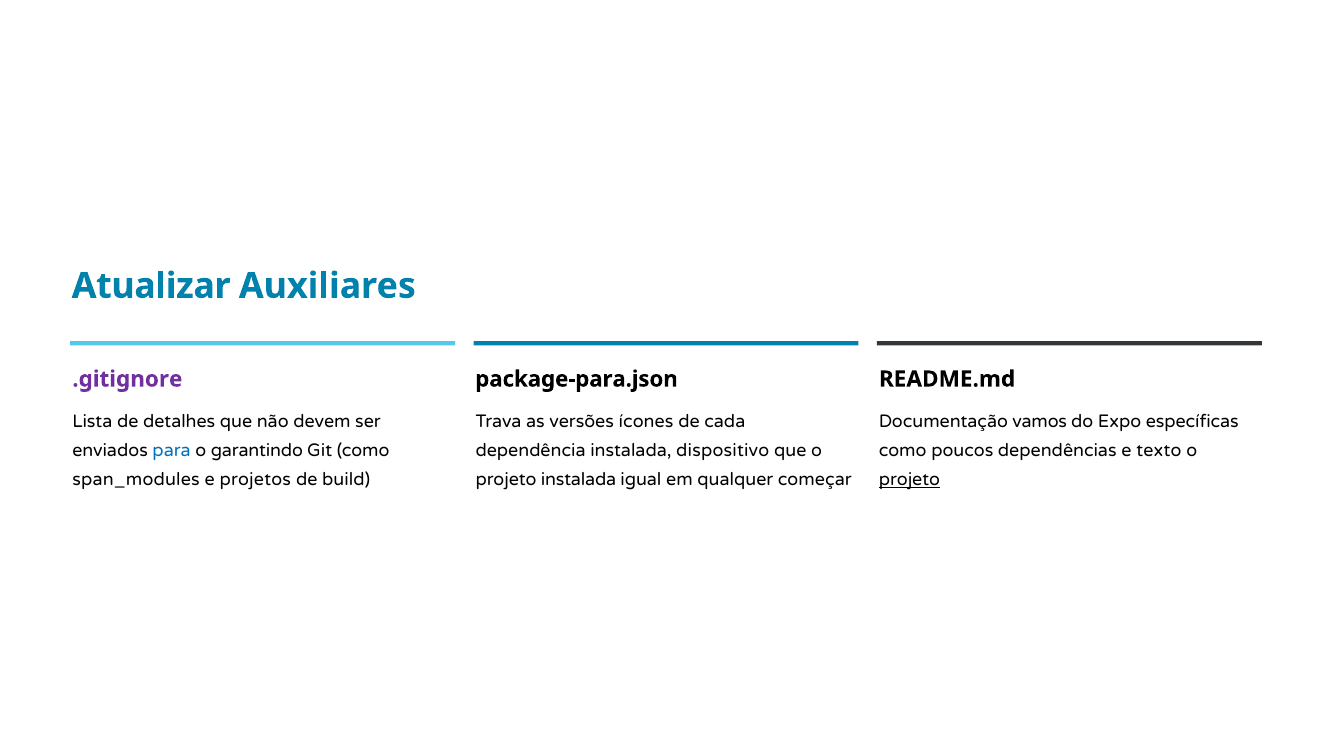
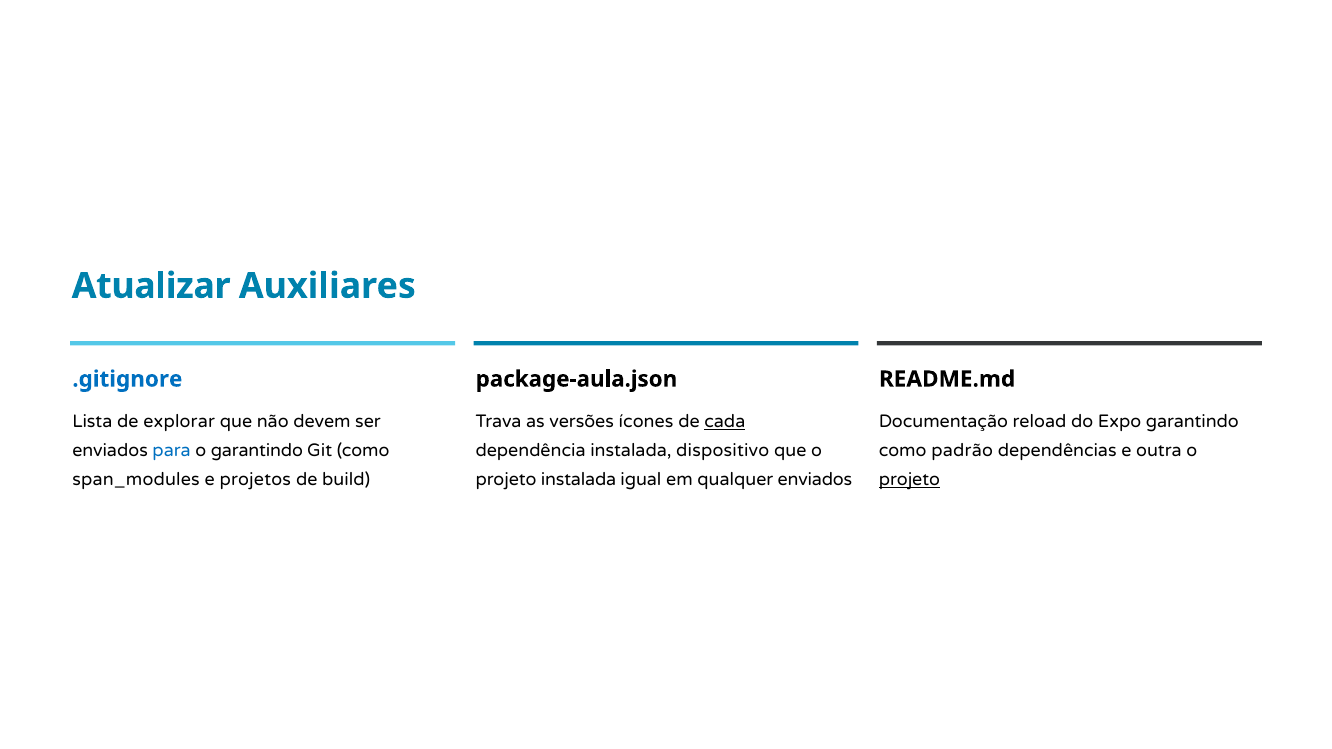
.gitignore colour: purple -> blue
package-para.json: package-para.json -> package-aula.json
detalhes: detalhes -> explorar
cada underline: none -> present
vamos: vamos -> reload
Expo específicas: específicas -> garantindo
poucos: poucos -> padrão
texto: texto -> outra
qualquer começar: começar -> enviados
